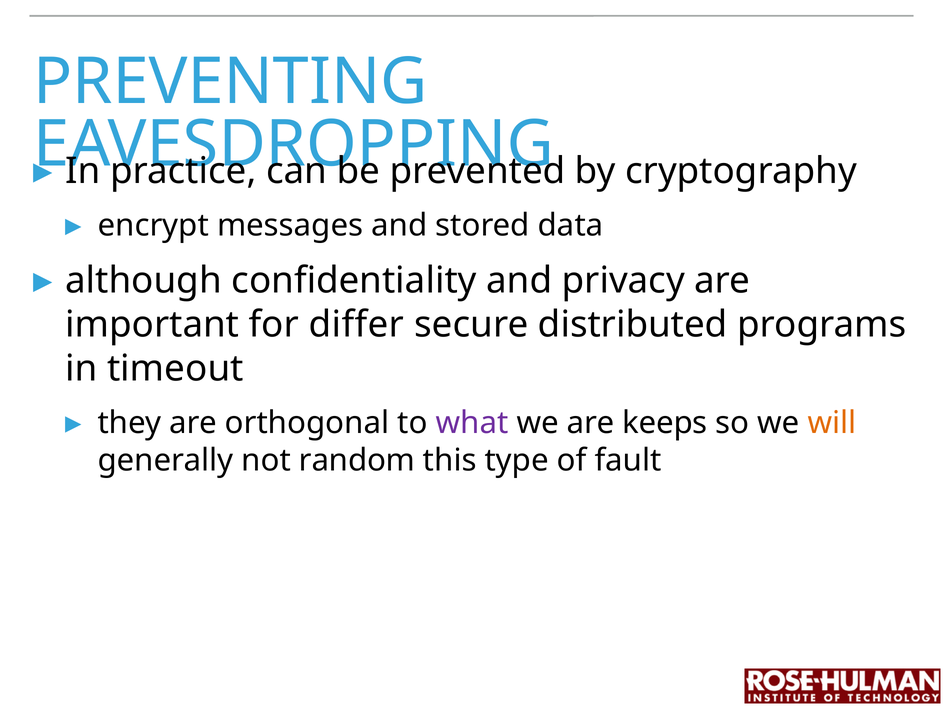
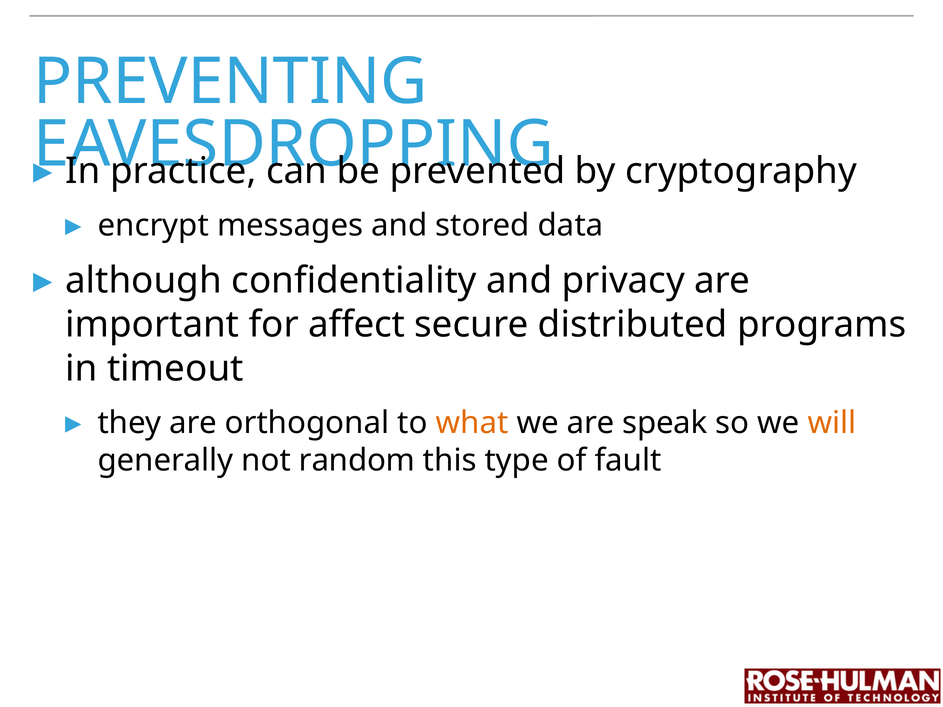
differ: differ -> affect
what colour: purple -> orange
keeps: keeps -> speak
